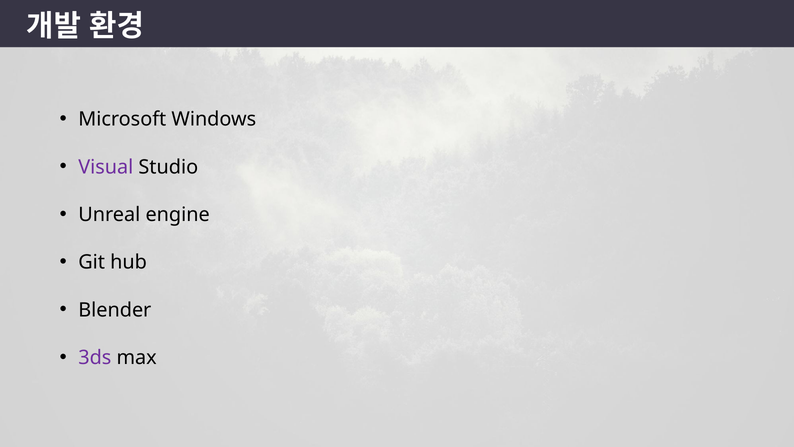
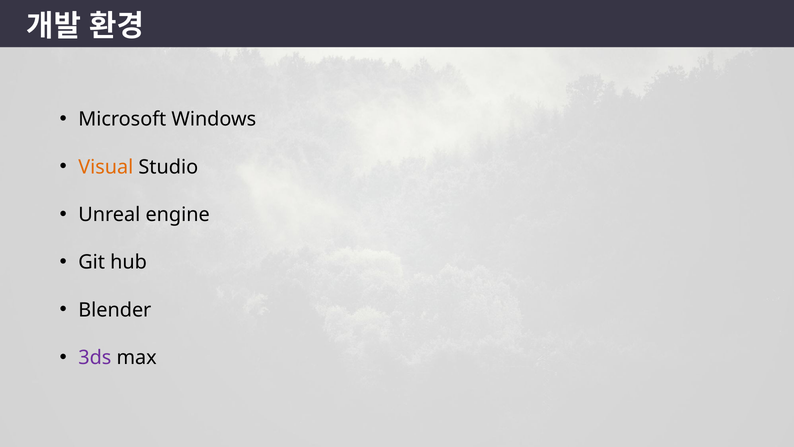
Visual colour: purple -> orange
